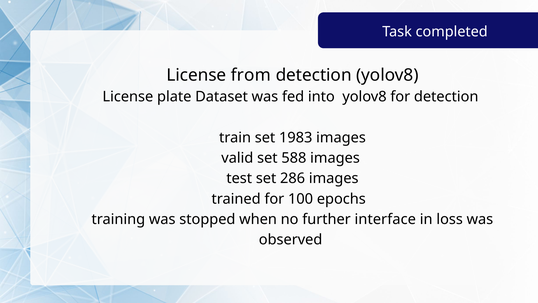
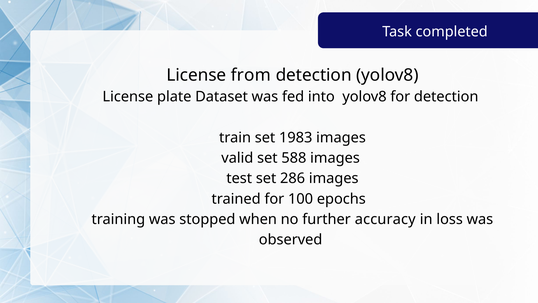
interface: interface -> accuracy
